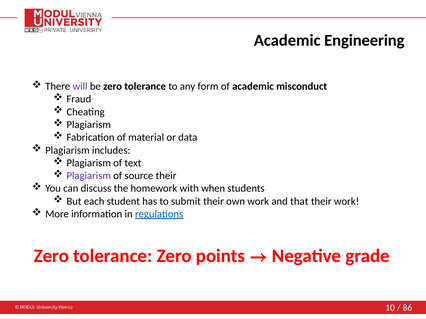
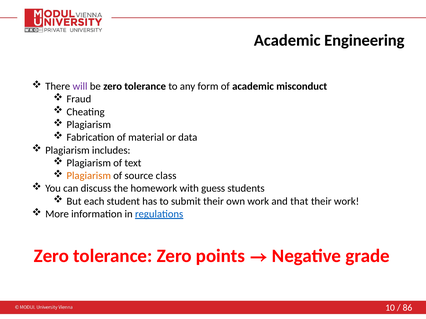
Plagiarism at (89, 176) colour: purple -> orange
source their: their -> class
when: when -> guess
